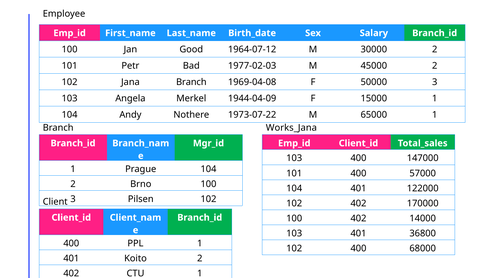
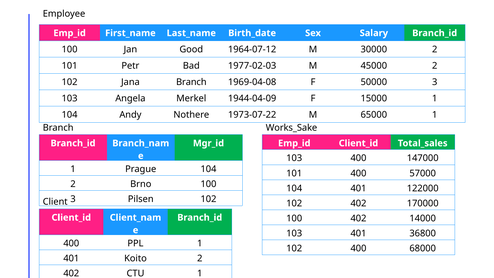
Works_Jana: Works_Jana -> Works_Sake
